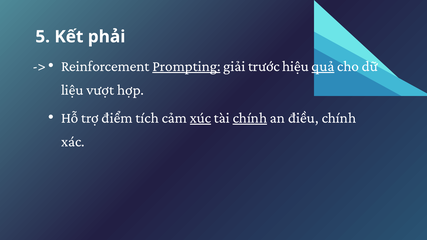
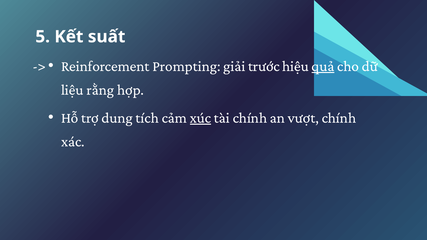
phải: phải -> suất
Prompting underline: present -> none
vượt: vượt -> rằng
điểm: điểm -> dung
chính at (250, 118) underline: present -> none
điều: điều -> vượt
